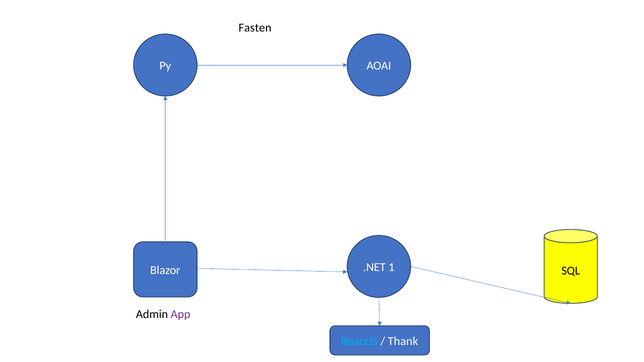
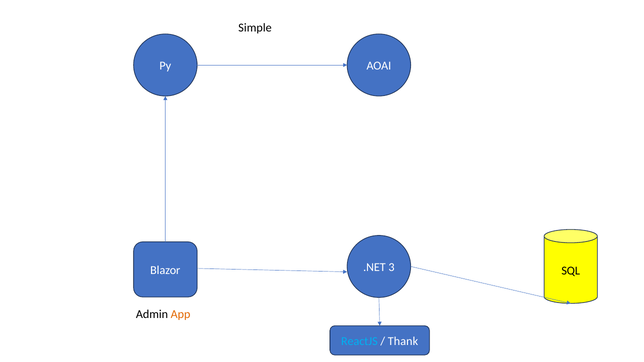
Fasten: Fasten -> Simple
1: 1 -> 3
App colour: purple -> orange
